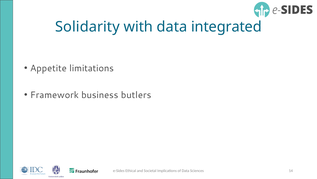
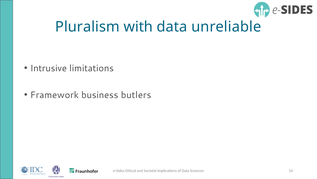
Solidarity: Solidarity -> Pluralism
integrated: integrated -> unreliable
Appetite: Appetite -> Intrusive
